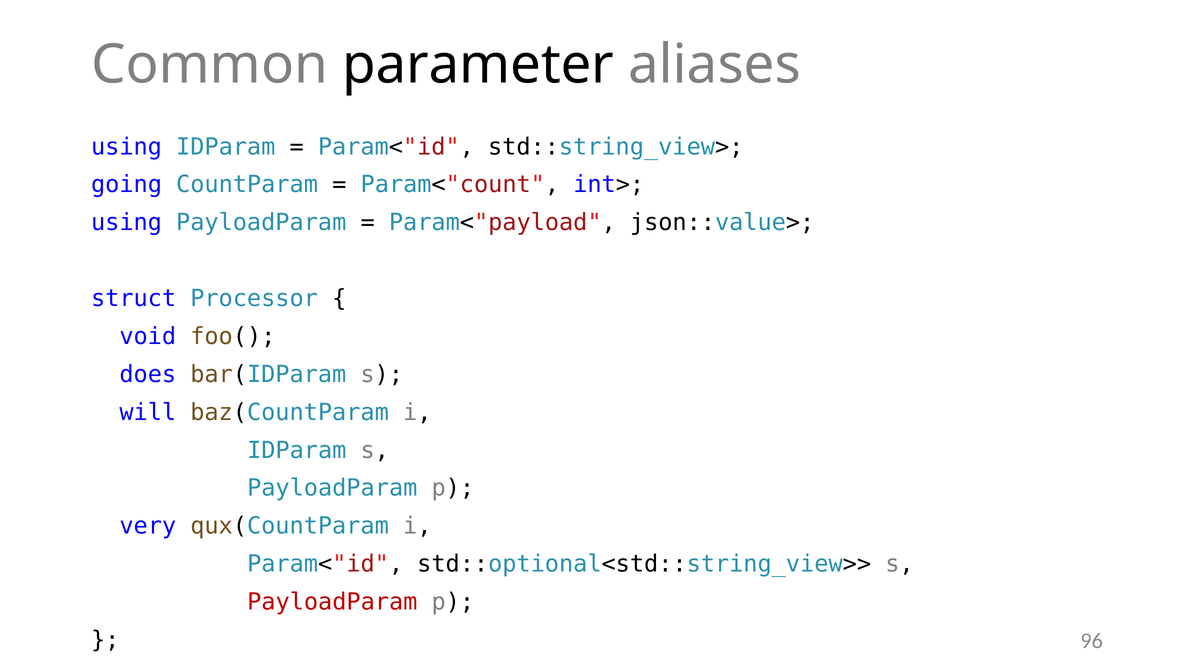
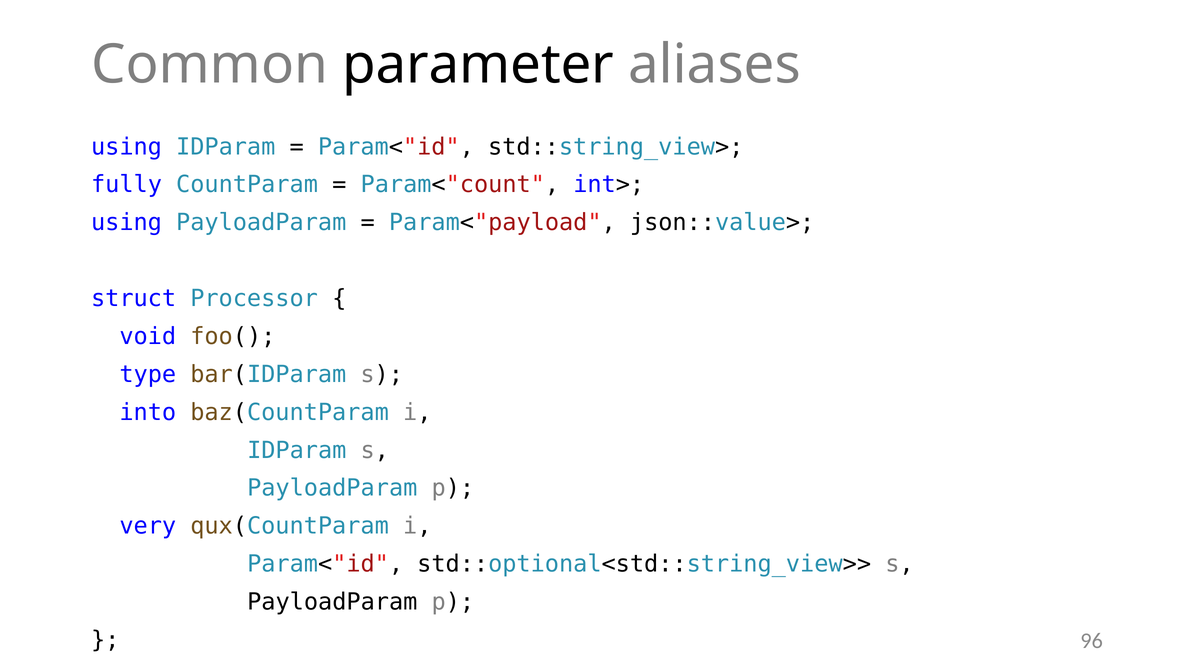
going: going -> fully
does: does -> type
will: will -> into
PayloadParam at (332, 603) colour: red -> black
